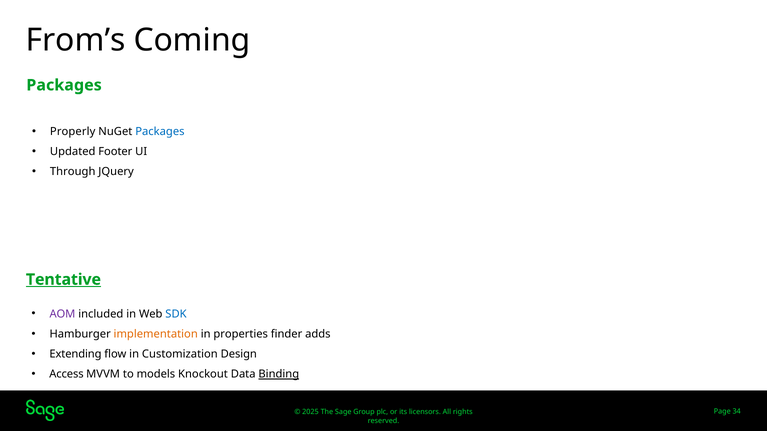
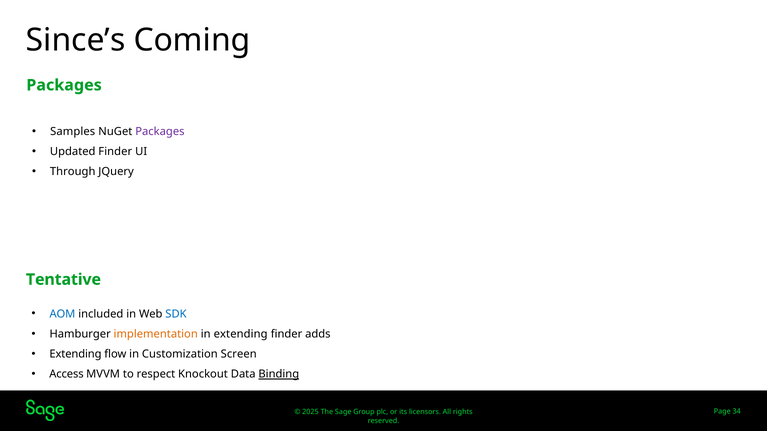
From’s: From’s -> Since’s
Properly: Properly -> Samples
Packages at (160, 132) colour: blue -> purple
Updated Footer: Footer -> Finder
Tentative underline: present -> none
AOM colour: purple -> blue
in properties: properties -> extending
Design: Design -> Screen
models: models -> respect
